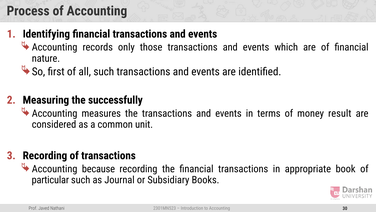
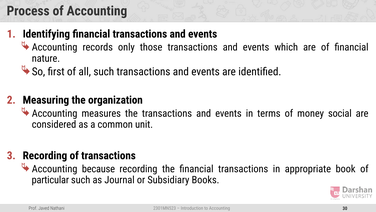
successfully: successfully -> organization
result: result -> social
